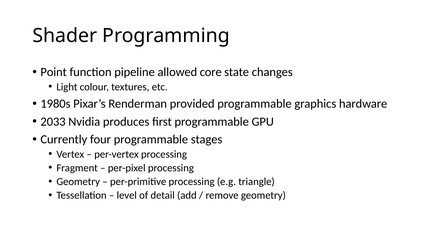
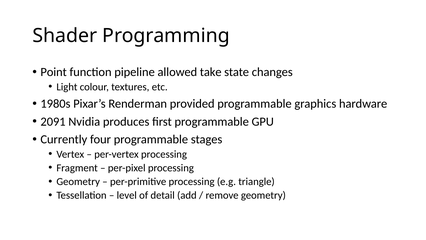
core: core -> take
2033: 2033 -> 2091
